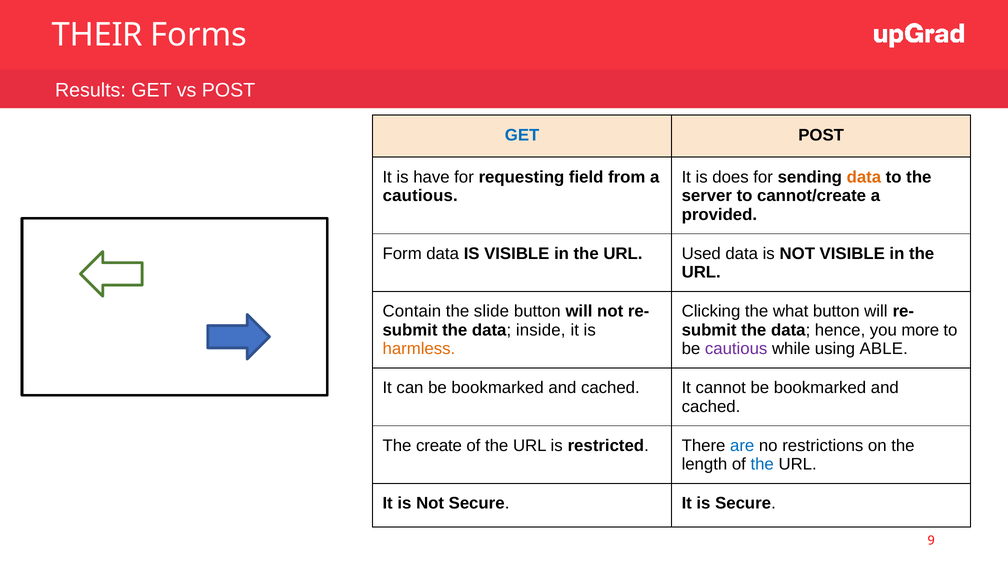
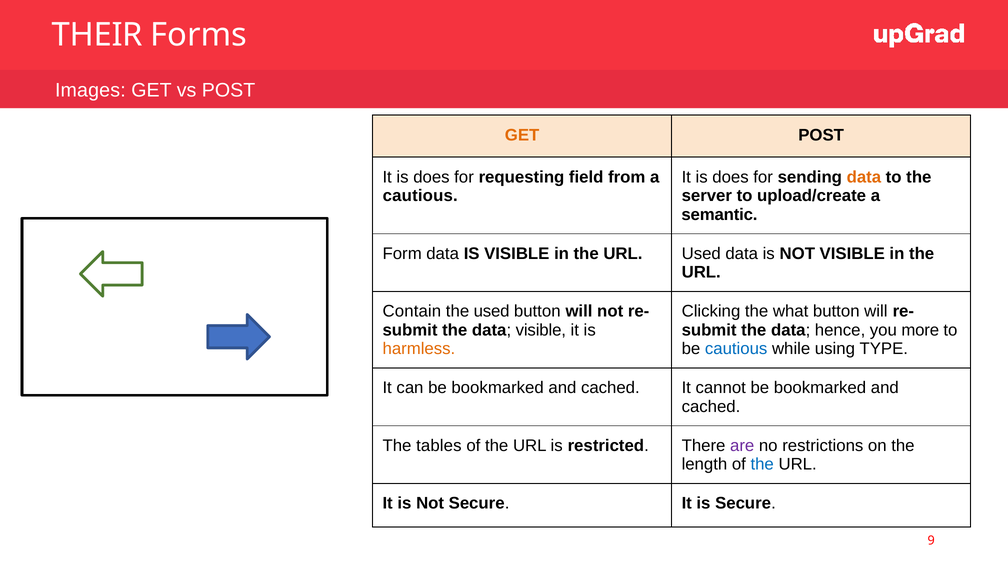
Results: Results -> Images
GET at (522, 135) colour: blue -> orange
have at (431, 177): have -> does
cannot/create: cannot/create -> upload/create
provided: provided -> semantic
the slide: slide -> used
data inside: inside -> visible
cautious at (736, 349) colour: purple -> blue
ABLE: ABLE -> TYPE
create: create -> tables
are colour: blue -> purple
